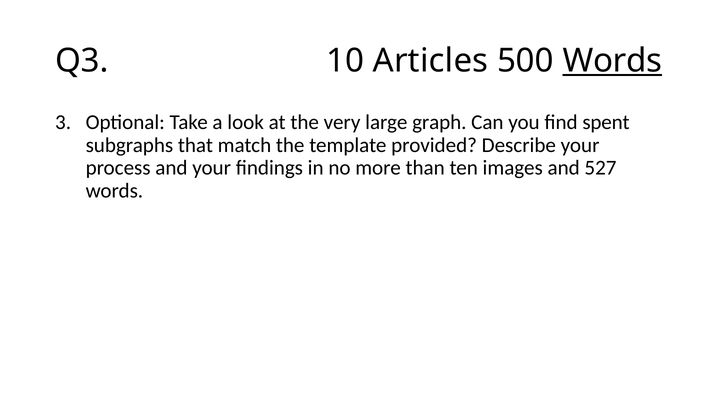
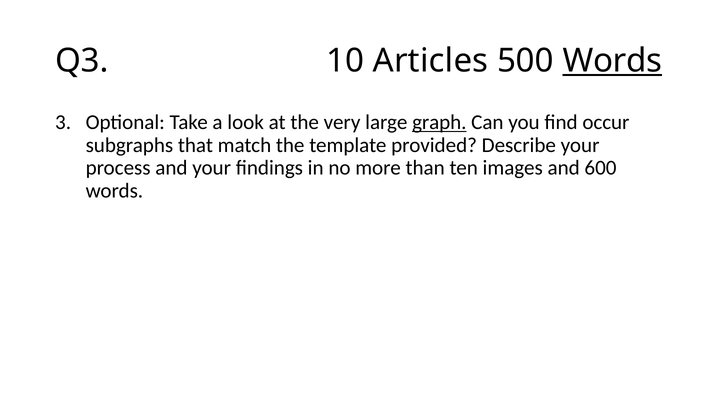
graph underline: none -> present
spent: spent -> occur
527: 527 -> 600
